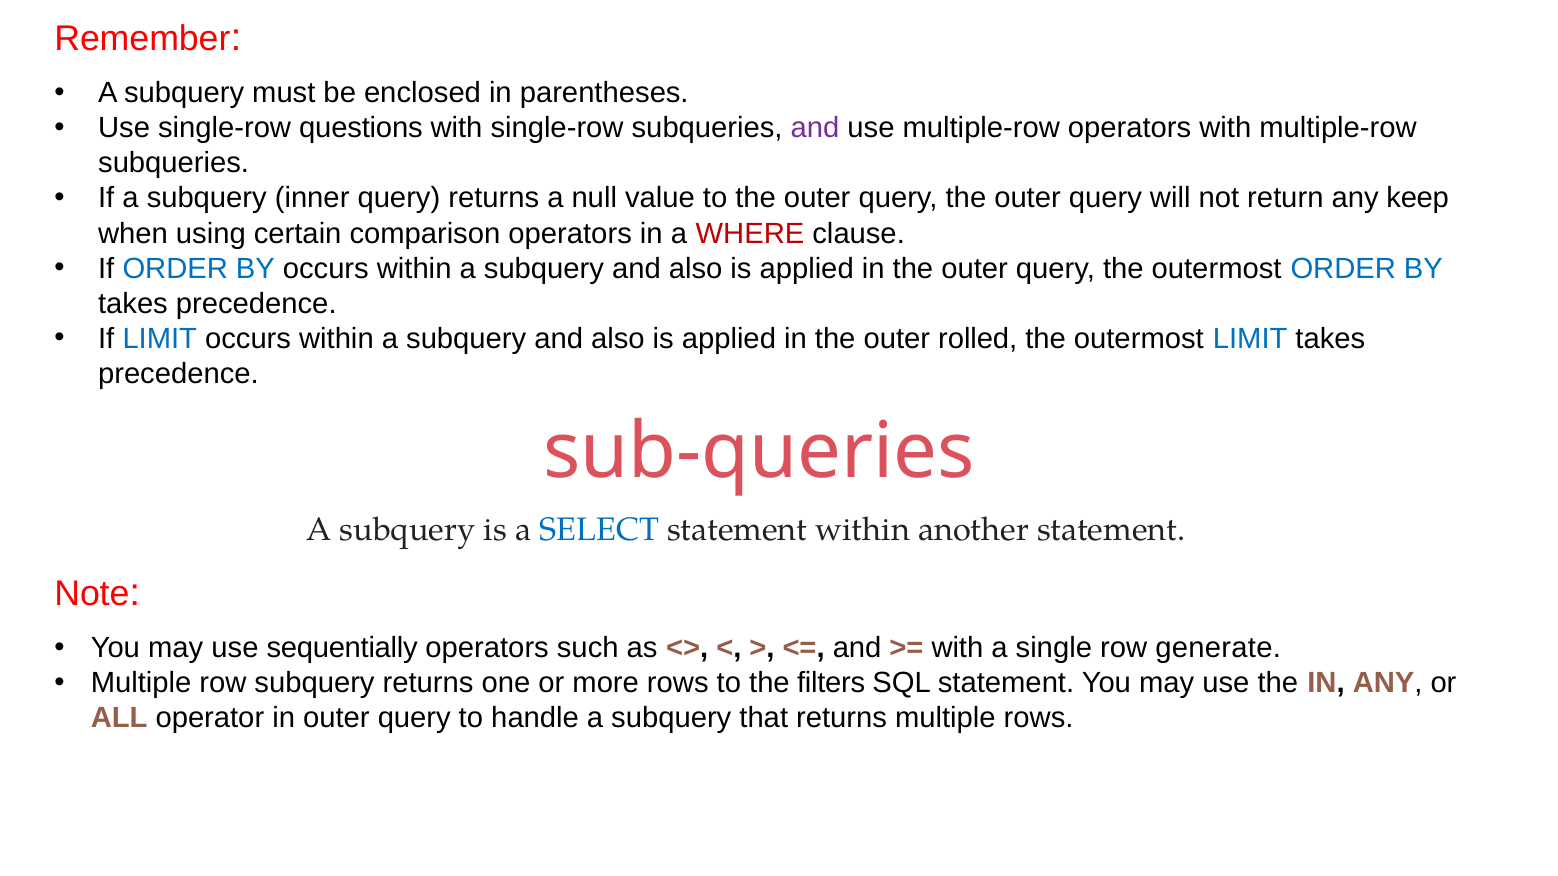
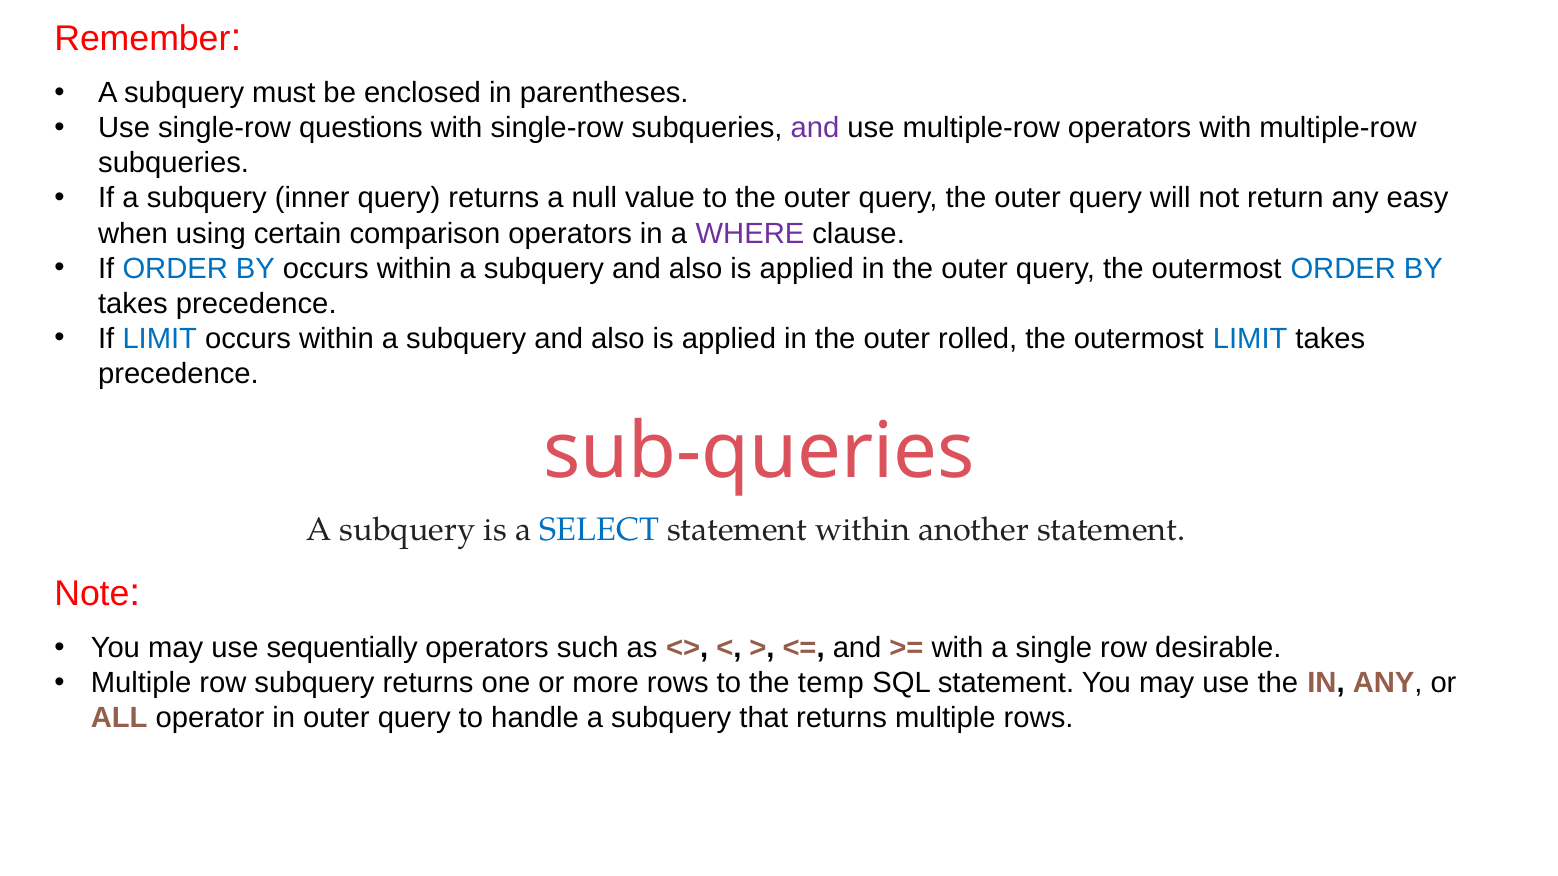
keep: keep -> easy
WHERE colour: red -> purple
generate: generate -> desirable
filters: filters -> temp
